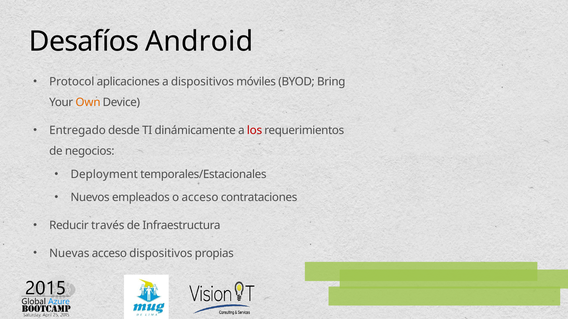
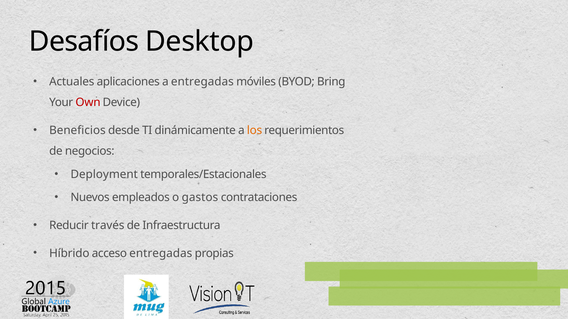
Android: Android -> Desktop
Protocol: Protocol -> Actuales
a dispositivos: dispositivos -> entregadas
Own colour: orange -> red
Entregado: Entregado -> Beneficios
los colour: red -> orange
o acceso: acceso -> gastos
Nuevas: Nuevas -> Híbrido
acceso dispositivos: dispositivos -> entregadas
